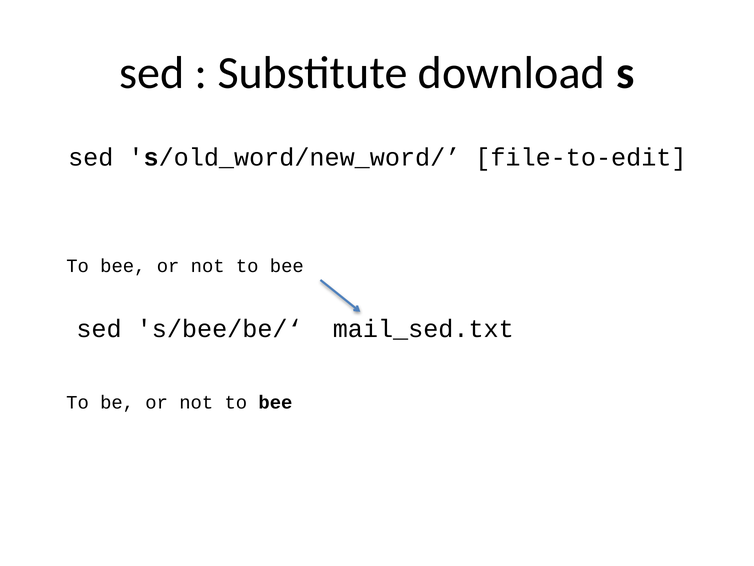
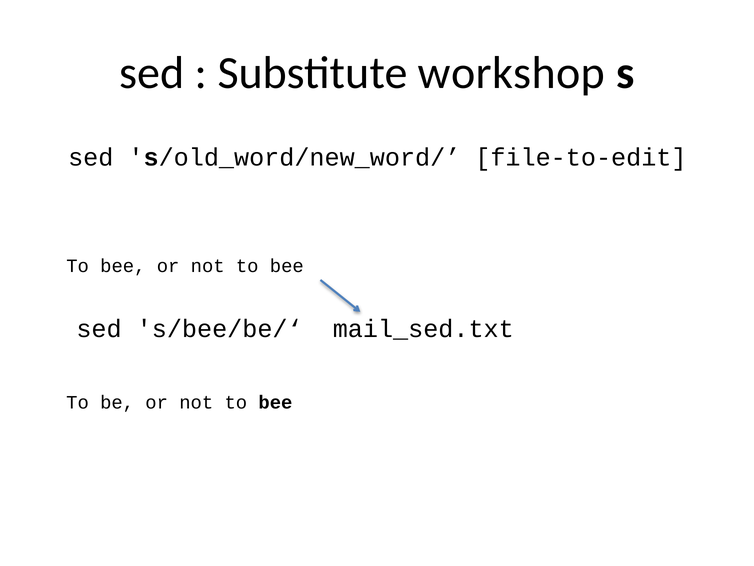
download: download -> workshop
